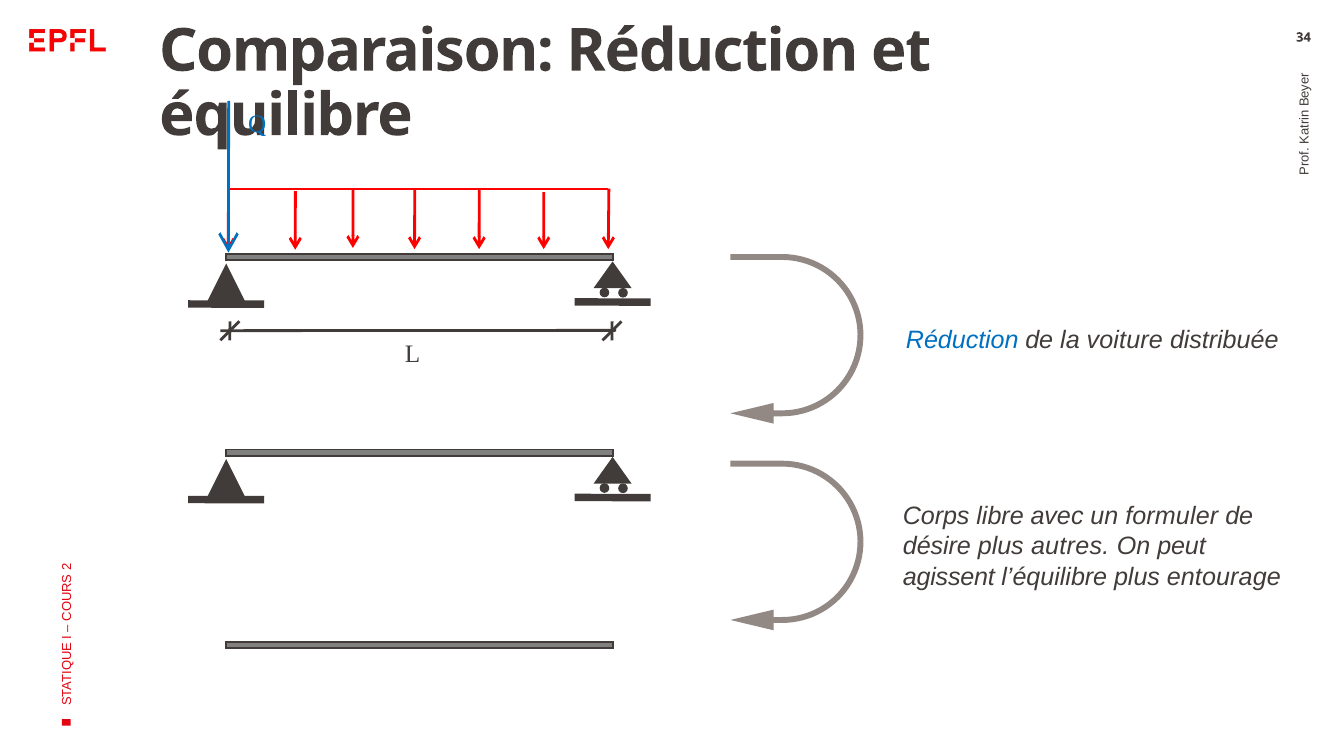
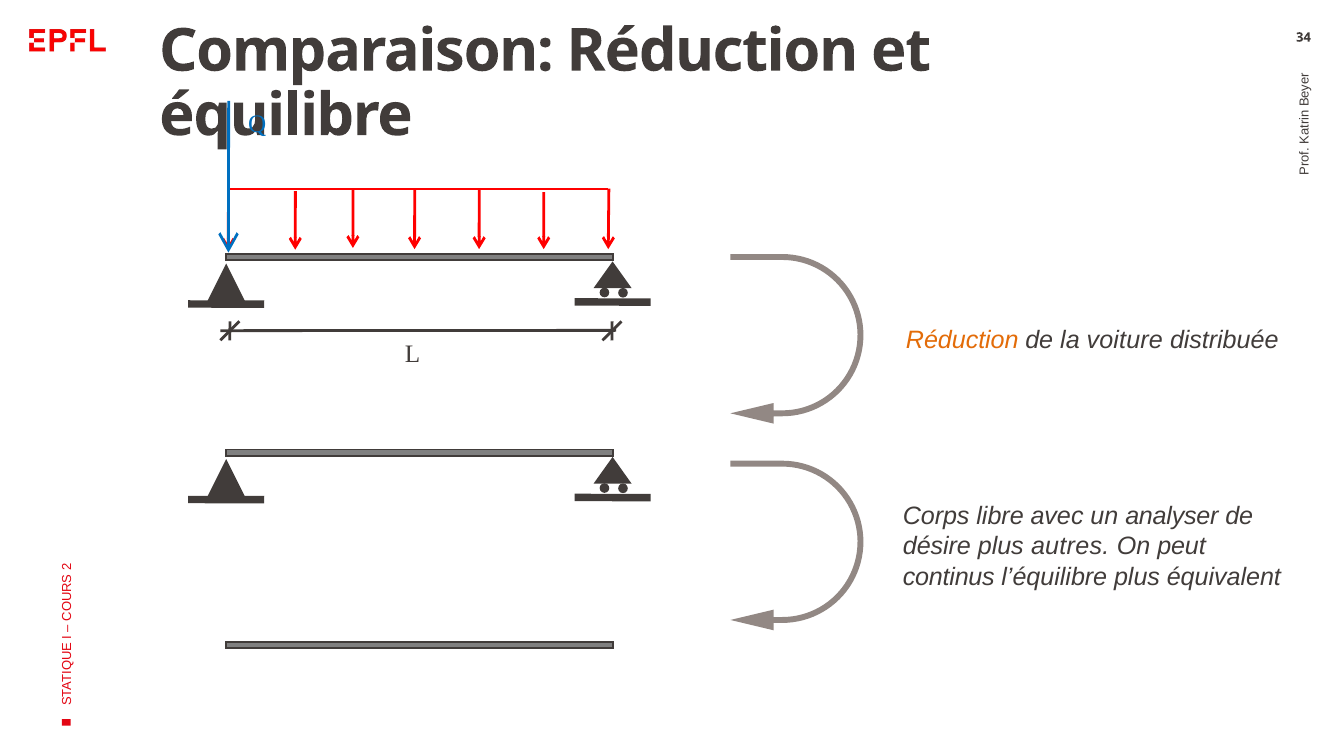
Réduction at (962, 341) colour: blue -> orange
formuler: formuler -> analyser
agissent: agissent -> continus
entourage: entourage -> équivalent
